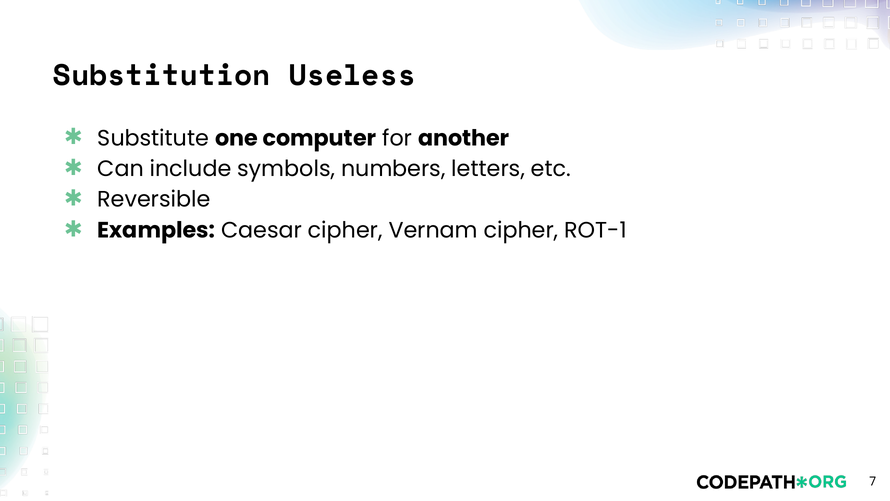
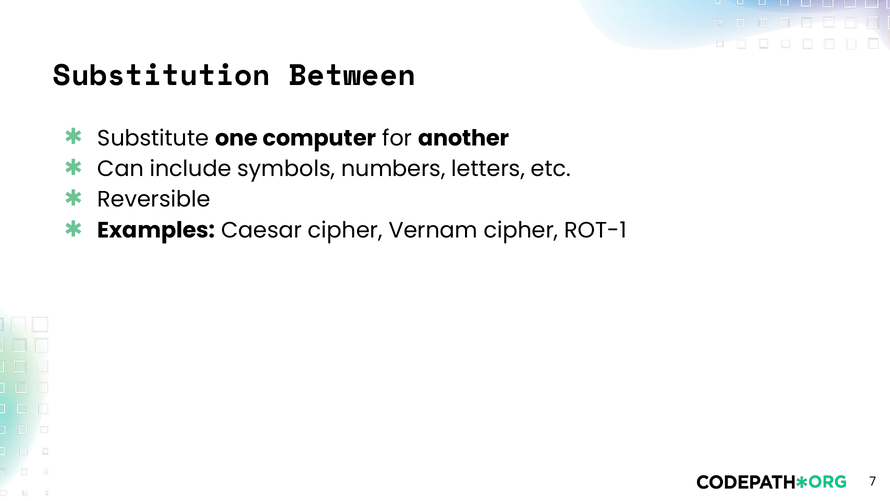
Useless: Useless -> Between
